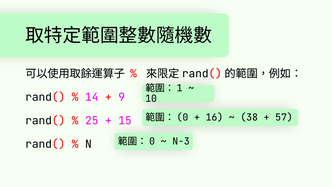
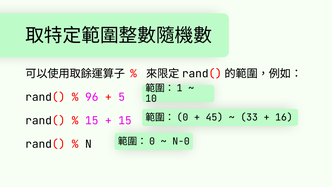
14: 14 -> 96
9: 9 -> 5
16: 16 -> 45
38: 38 -> 33
57: 57 -> 16
25 at (92, 121): 25 -> 15
N-3: N-3 -> N-0
